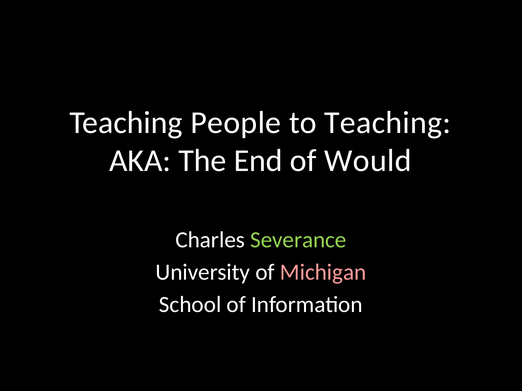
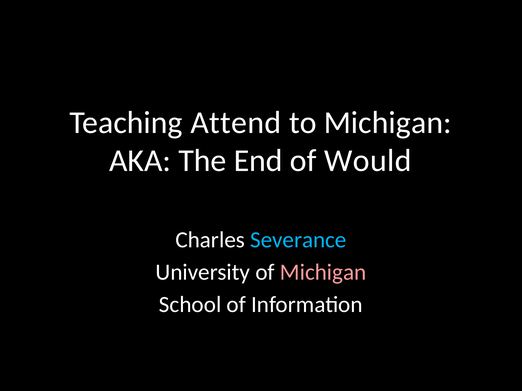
People: People -> Attend
to Teaching: Teaching -> Michigan
Severance colour: light green -> light blue
